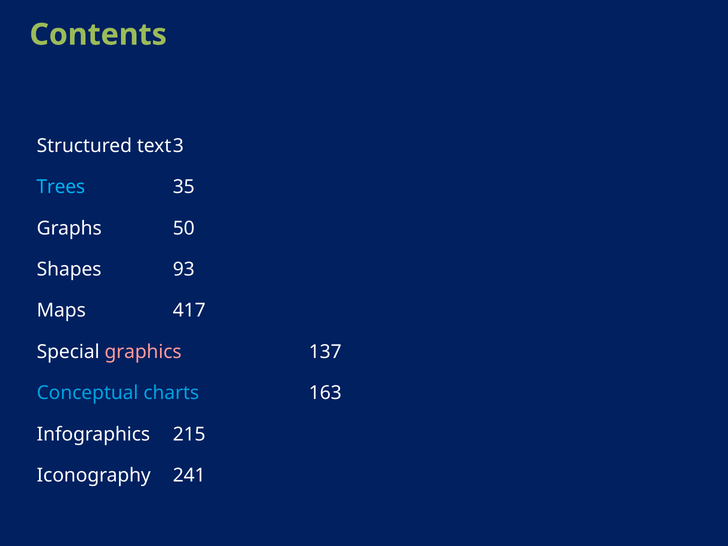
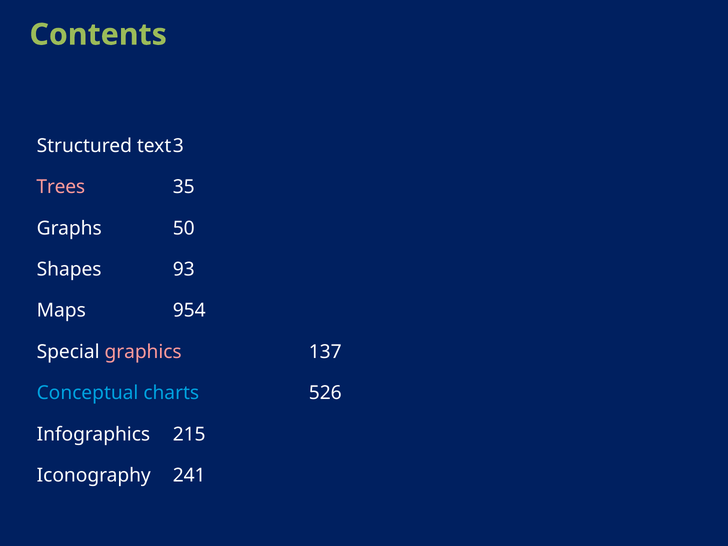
Trees colour: light blue -> pink
417: 417 -> 954
163: 163 -> 526
